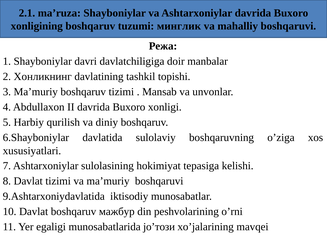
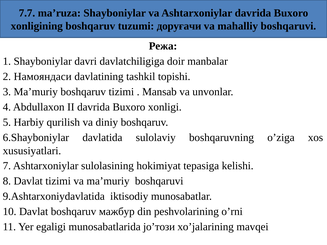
2.1: 2.1 -> 7.7
минглик: минглик -> доруғачи
Хонликнинг: Хонликнинг -> Намояндаси
